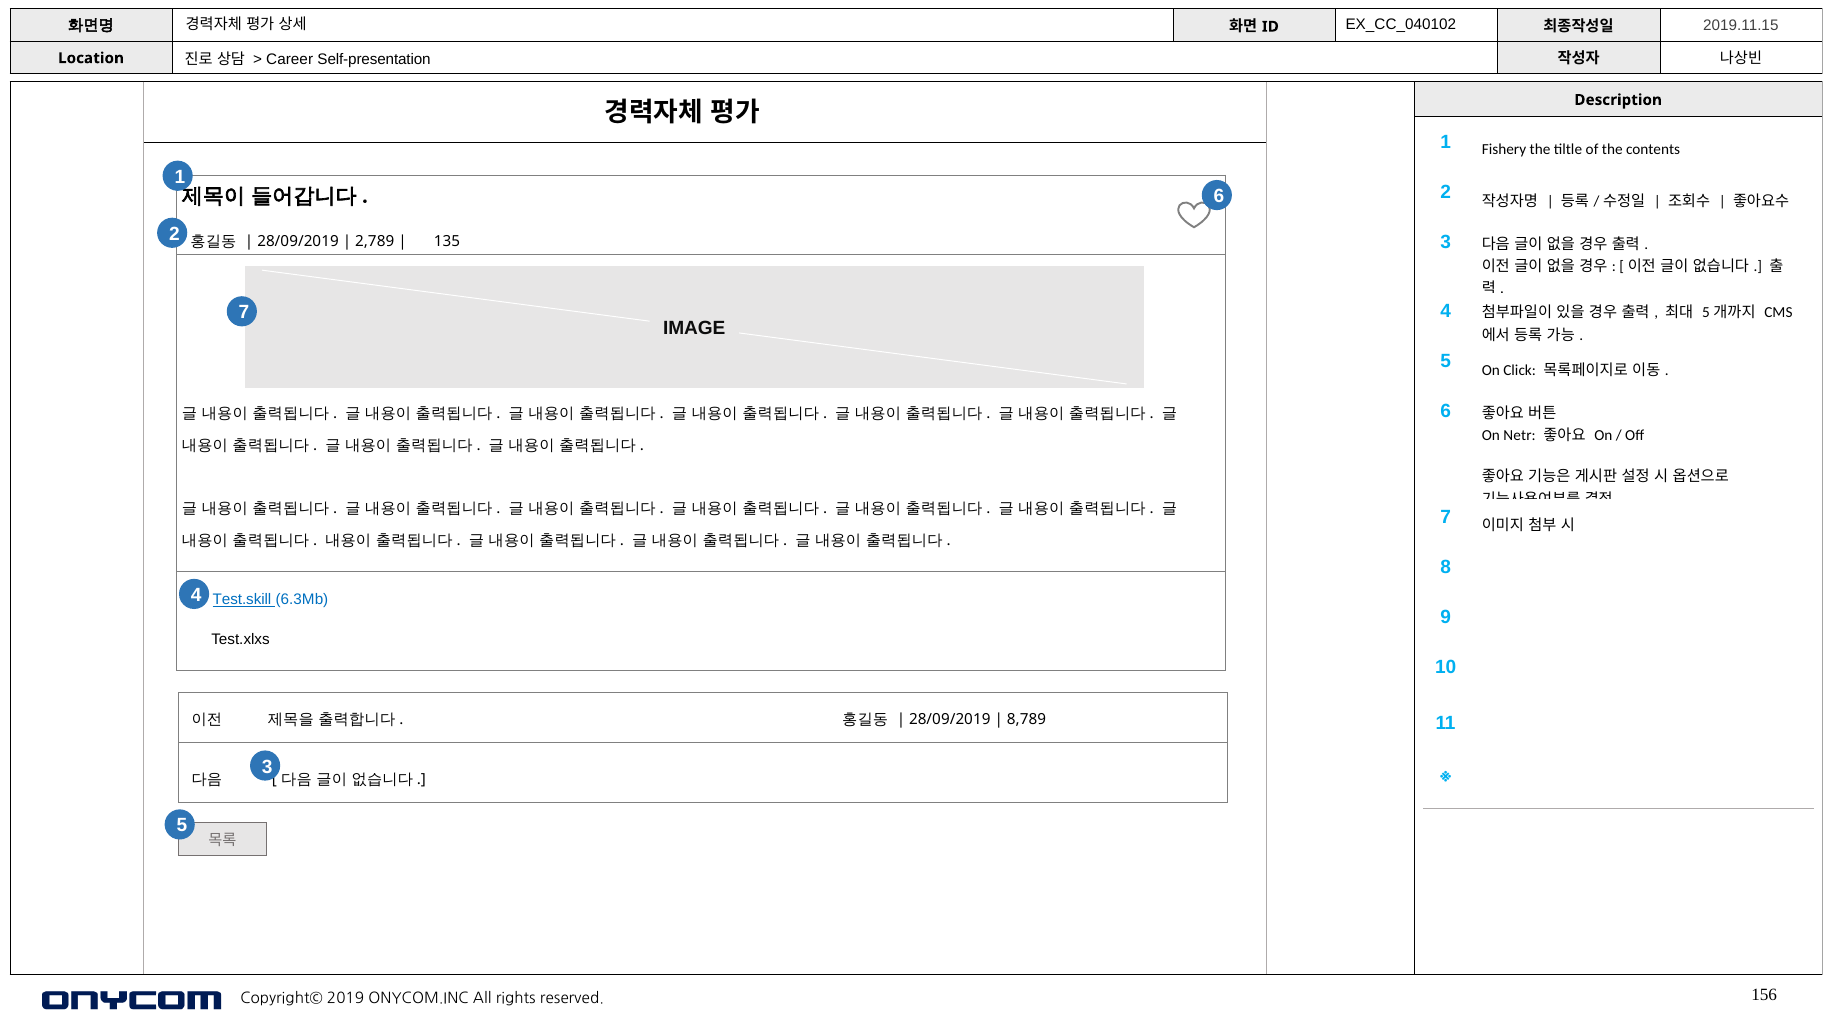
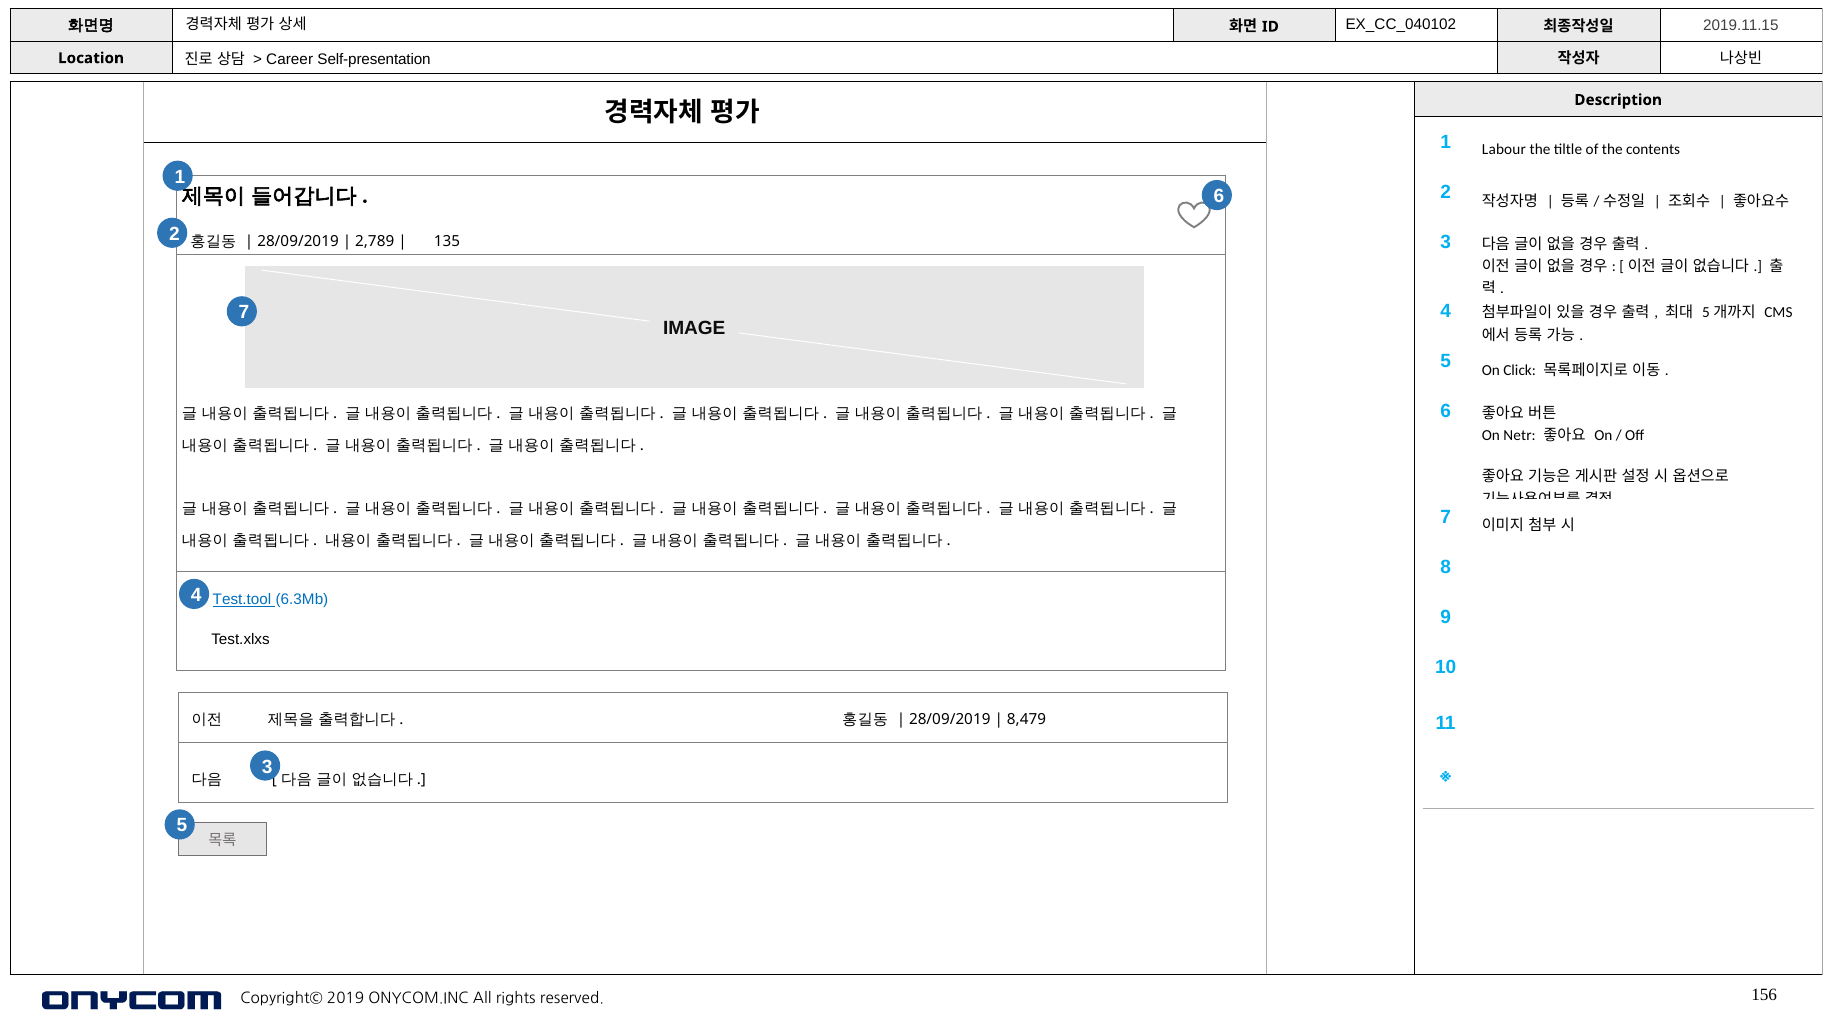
Fishery: Fishery -> Labour
Test.skill: Test.skill -> Test.tool
8,789: 8,789 -> 8,479
